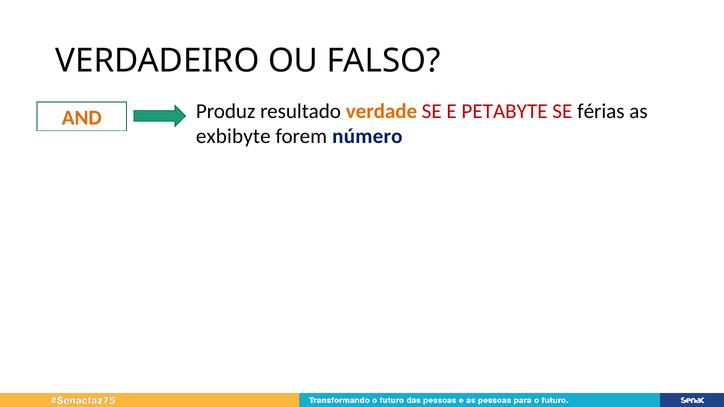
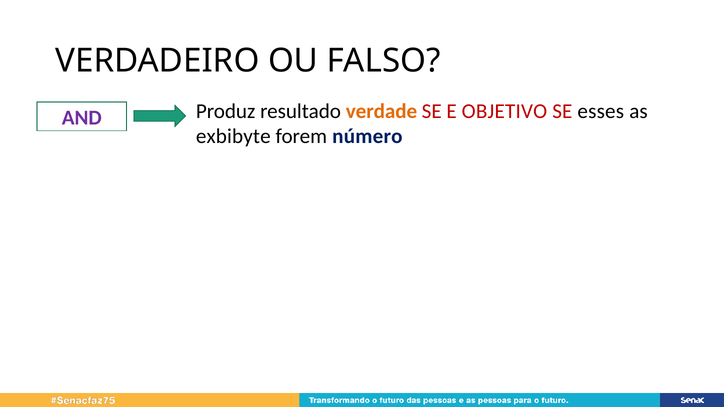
AND colour: orange -> purple
PETABYTE: PETABYTE -> OBJETIVO
férias: férias -> esses
